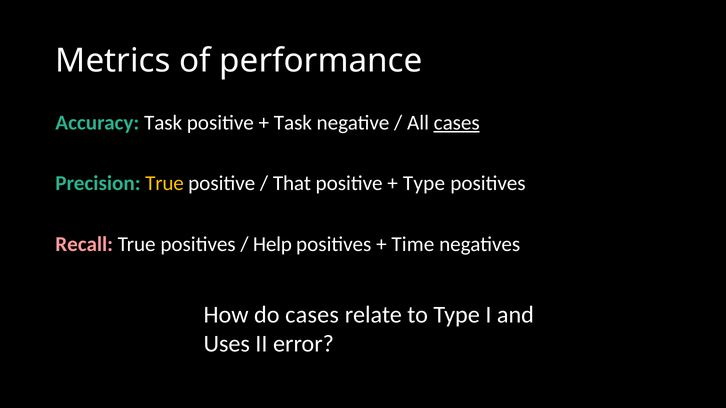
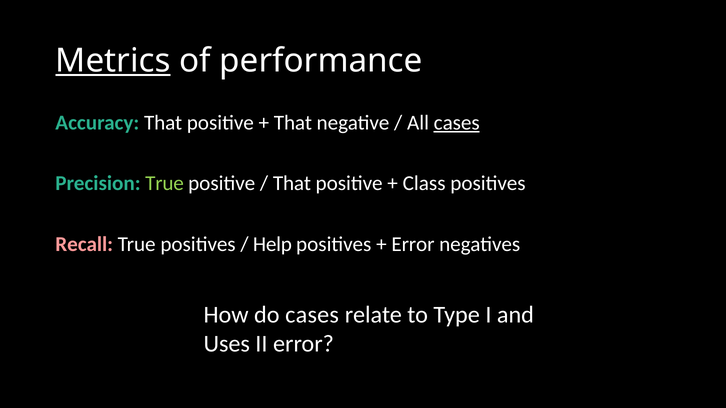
Metrics underline: none -> present
Accuracy Task: Task -> That
Task at (293, 123): Task -> That
True at (165, 184) colour: yellow -> light green
Type at (424, 184): Type -> Class
Time at (413, 245): Time -> Error
